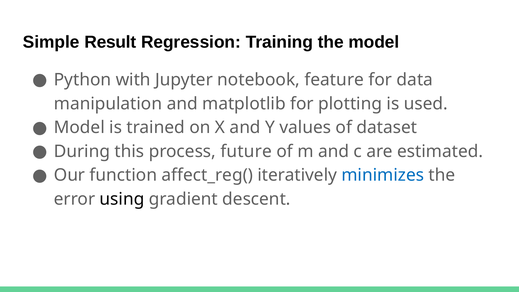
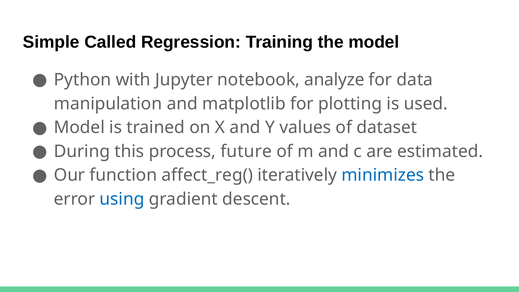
Result: Result -> Called
feature: feature -> analyze
using colour: black -> blue
